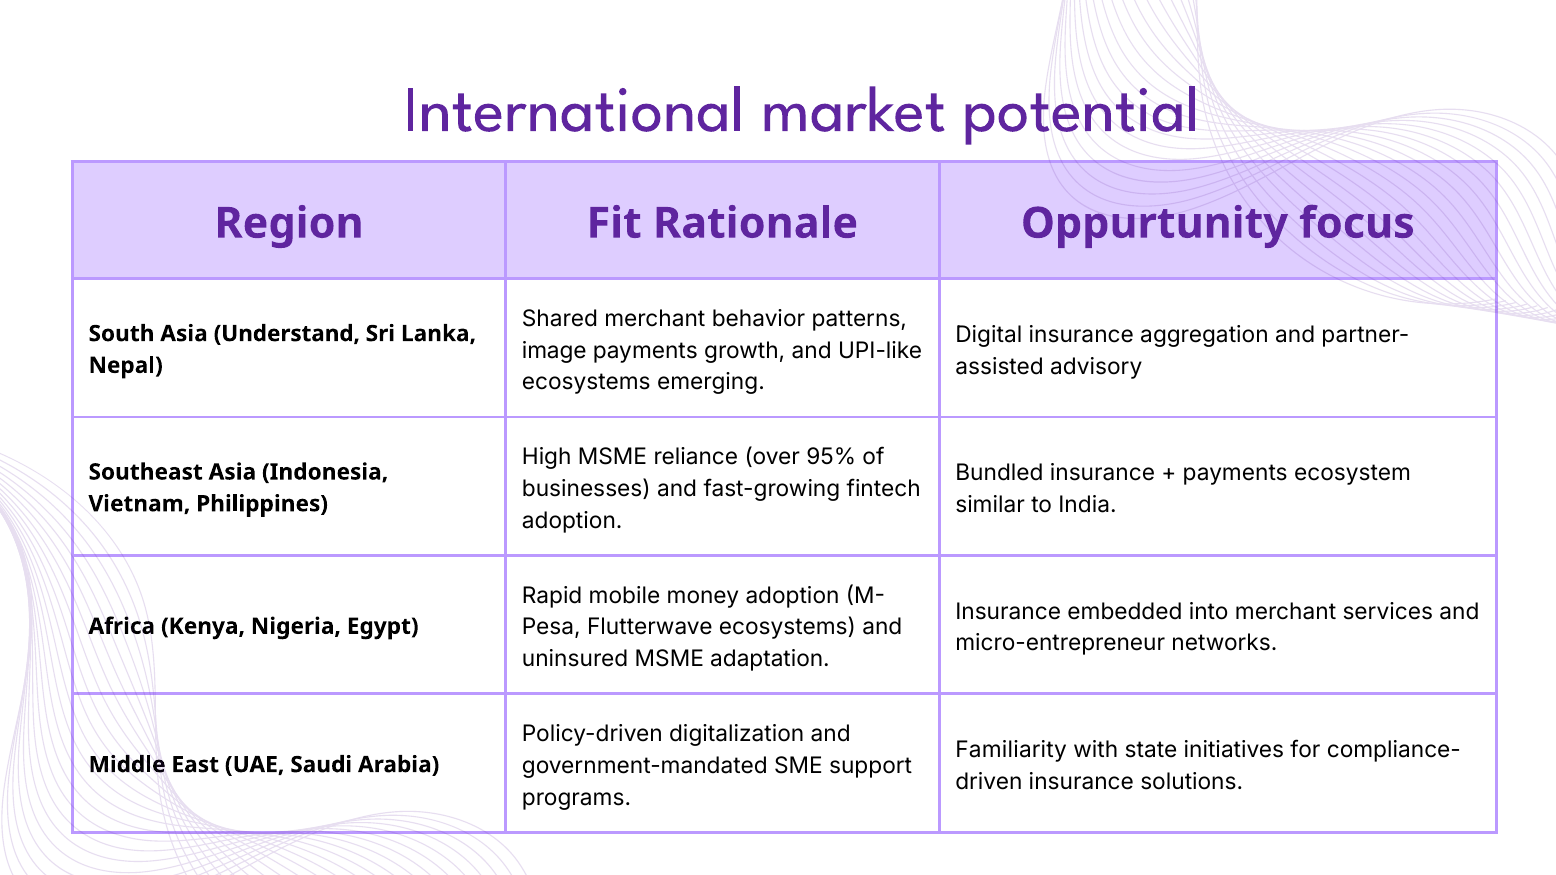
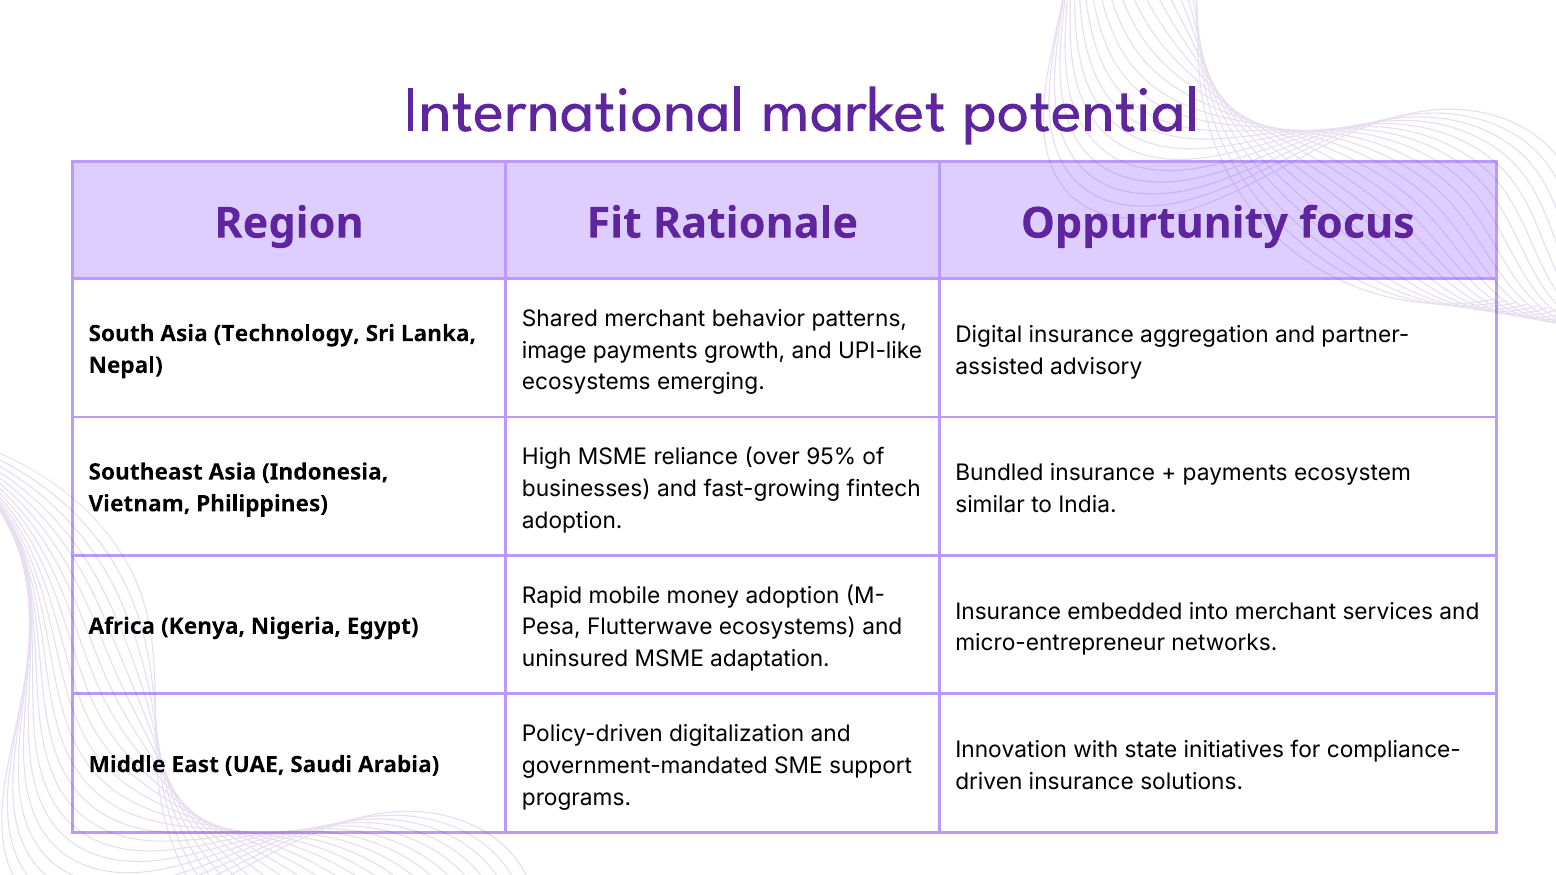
Understand: Understand -> Technology
Familiarity: Familiarity -> Innovation
